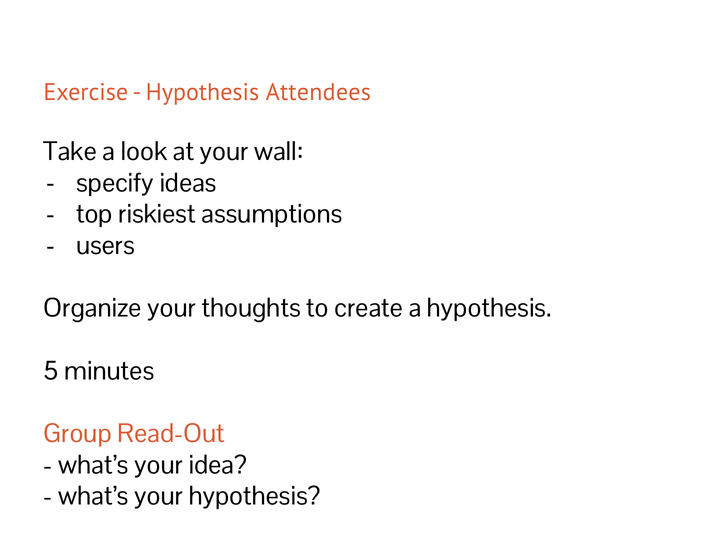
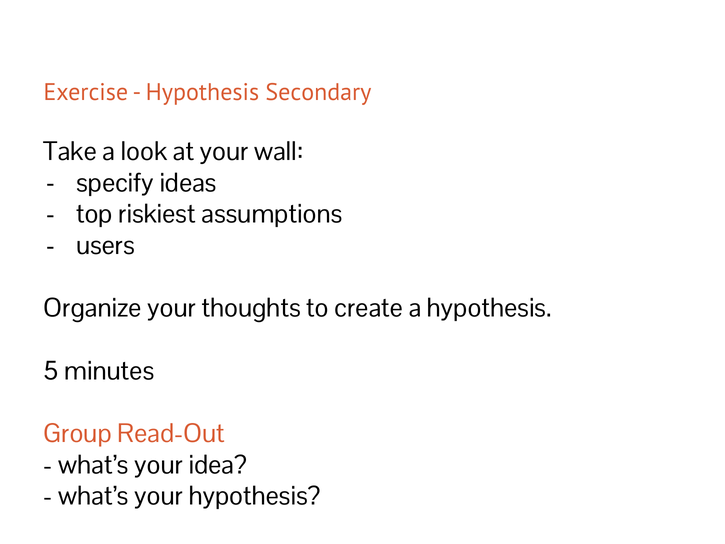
Attendees: Attendees -> Secondary
